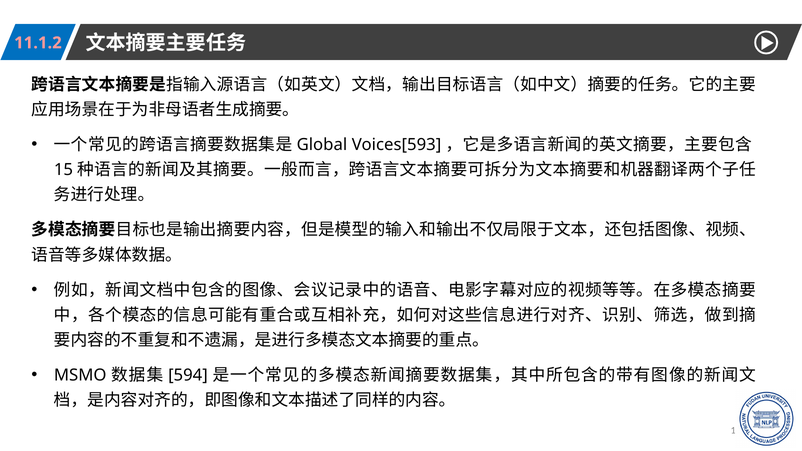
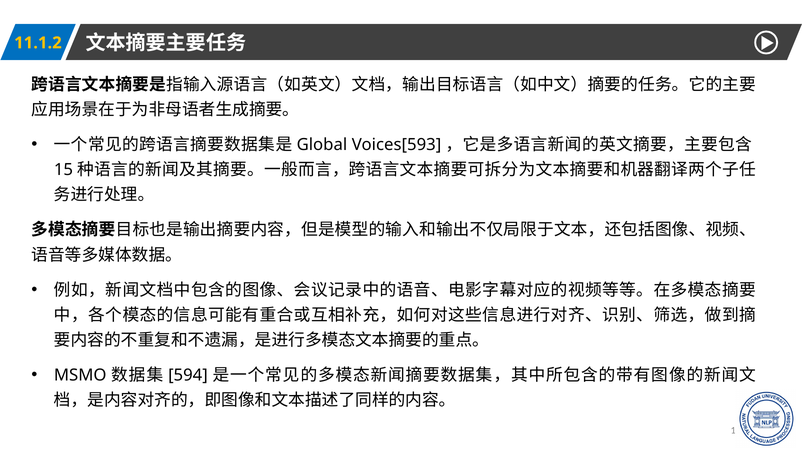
11.1.2 colour: pink -> yellow
